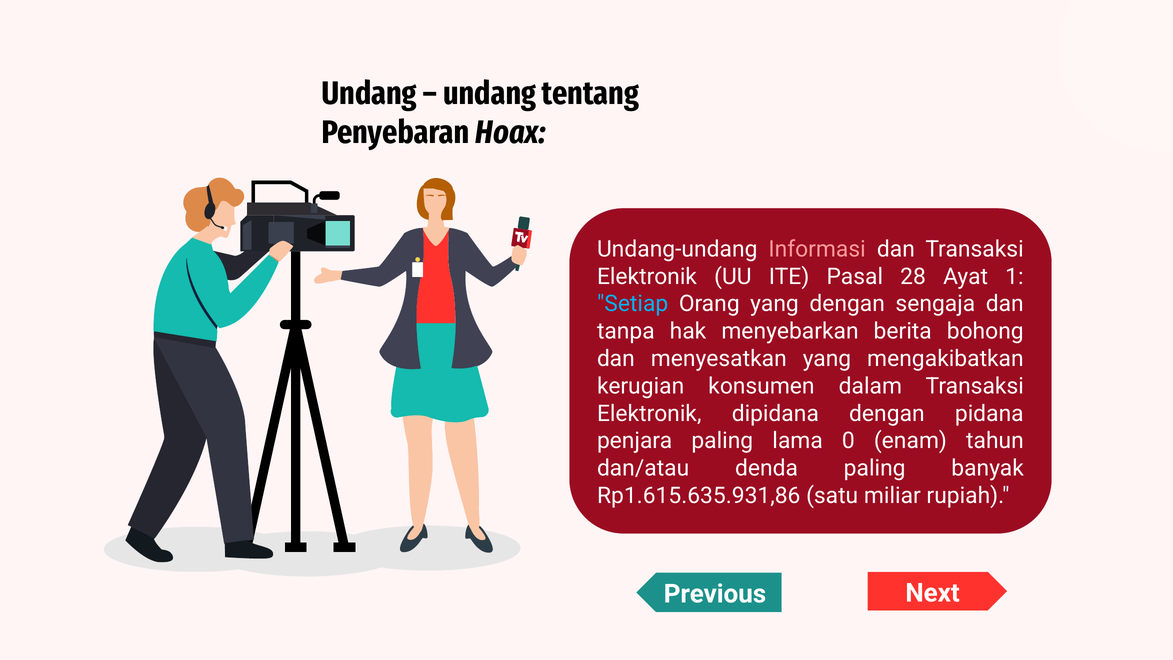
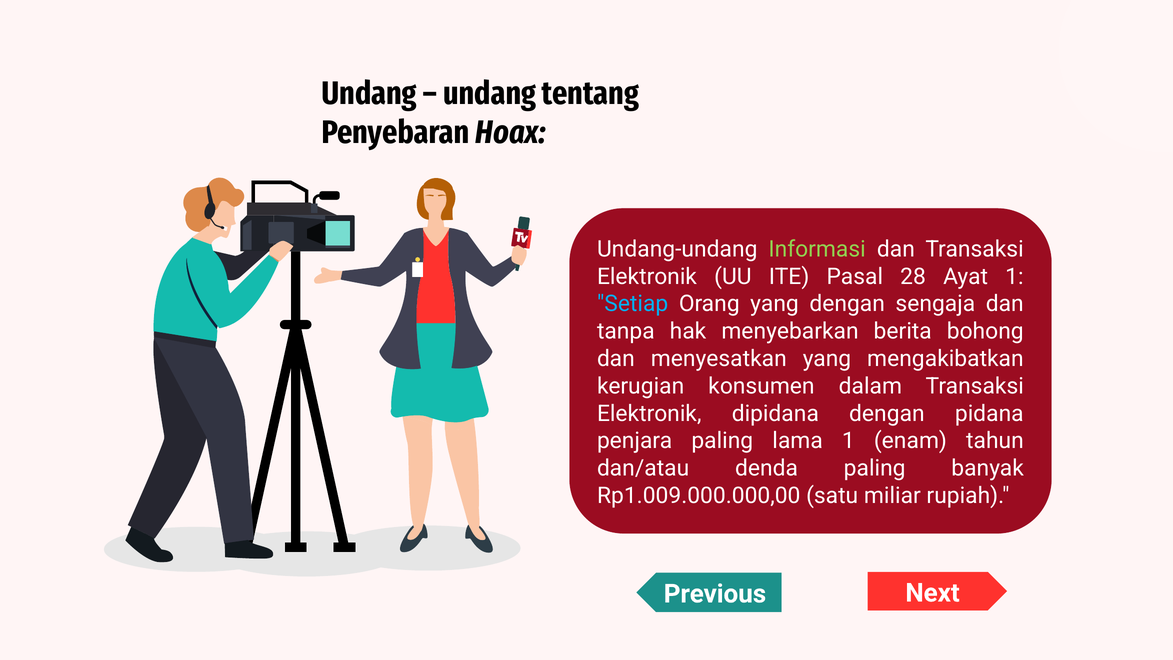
Informasi colour: pink -> light green
lama 0: 0 -> 1
Rp1.615.635.931,86: Rp1.615.635.931,86 -> Rp1.009.000.000,00
